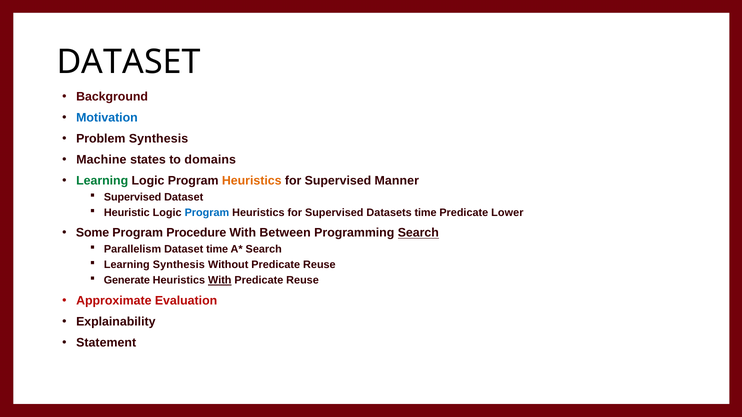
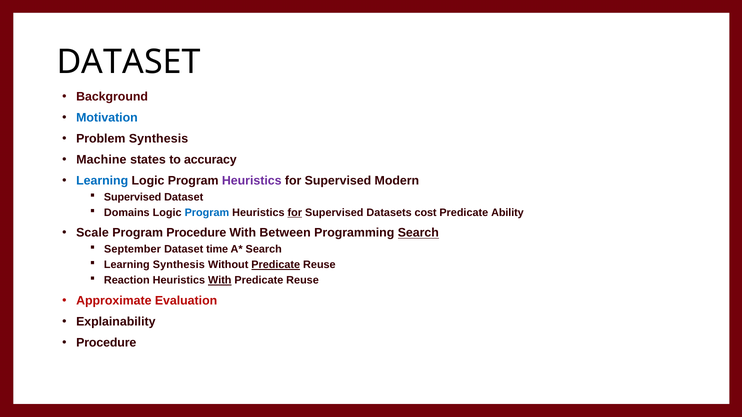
domains: domains -> accuracy
Learning at (102, 181) colour: green -> blue
Heuristics at (252, 181) colour: orange -> purple
Manner: Manner -> Modern
Heuristic: Heuristic -> Domains
for at (295, 213) underline: none -> present
Datasets time: time -> cost
Lower: Lower -> Ability
Some: Some -> Scale
Parallelism: Parallelism -> September
Predicate at (276, 265) underline: none -> present
Generate: Generate -> Reaction
Statement at (106, 343): Statement -> Procedure
